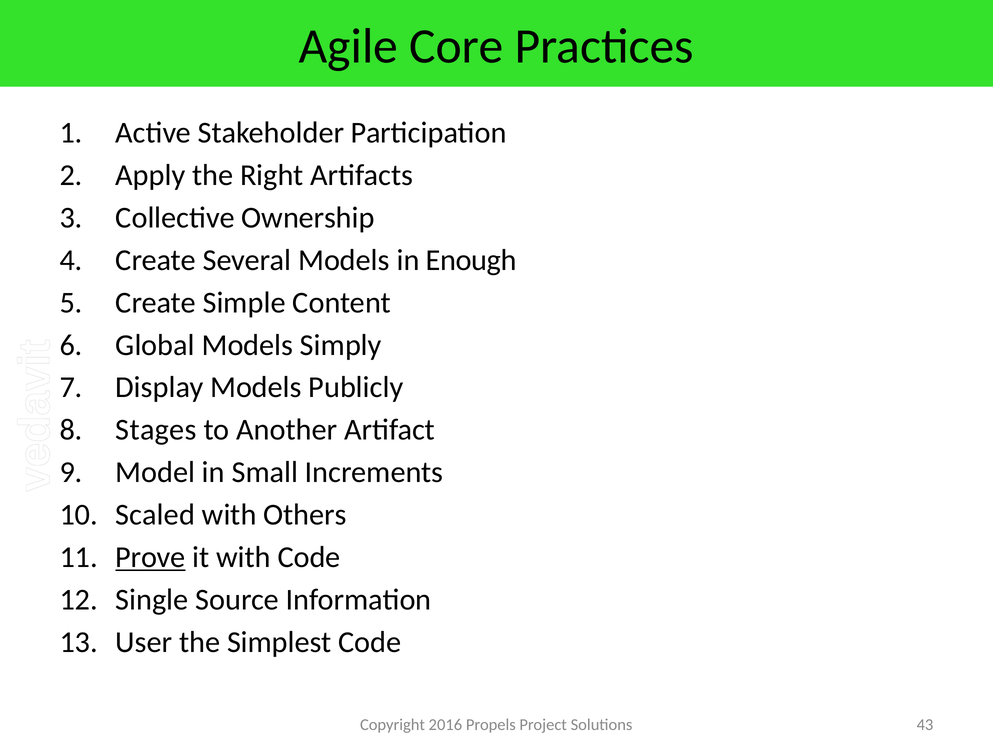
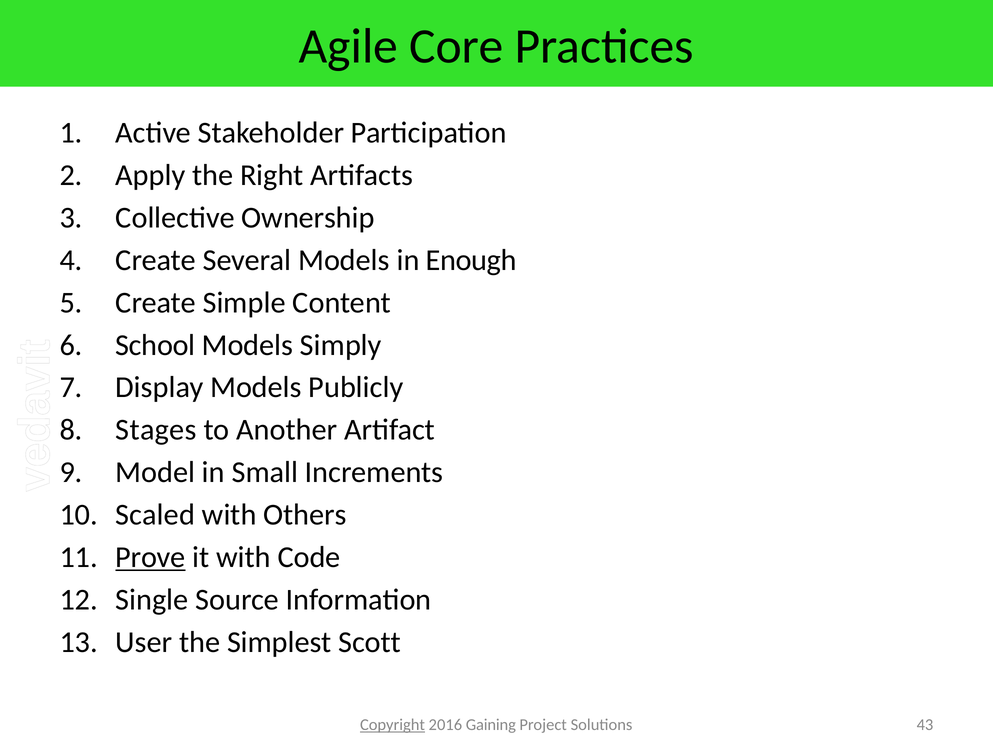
Global: Global -> School
Simplest Code: Code -> Scott
Copyright underline: none -> present
Propels: Propels -> Gaining
